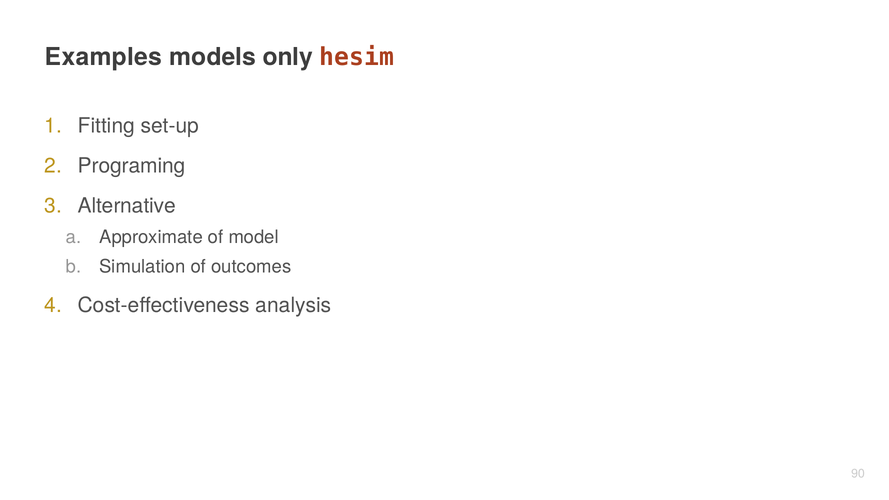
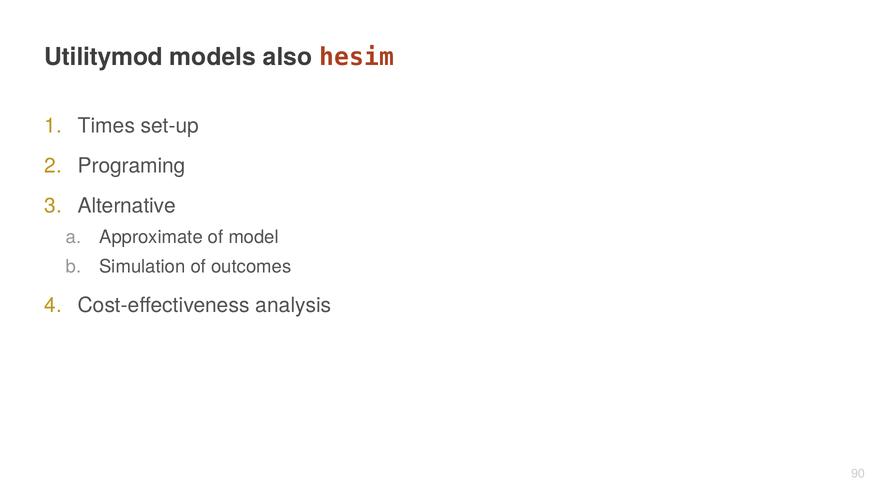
Examples: Examples -> Utilitymod
only: only -> also
Fitting: Fitting -> Times
